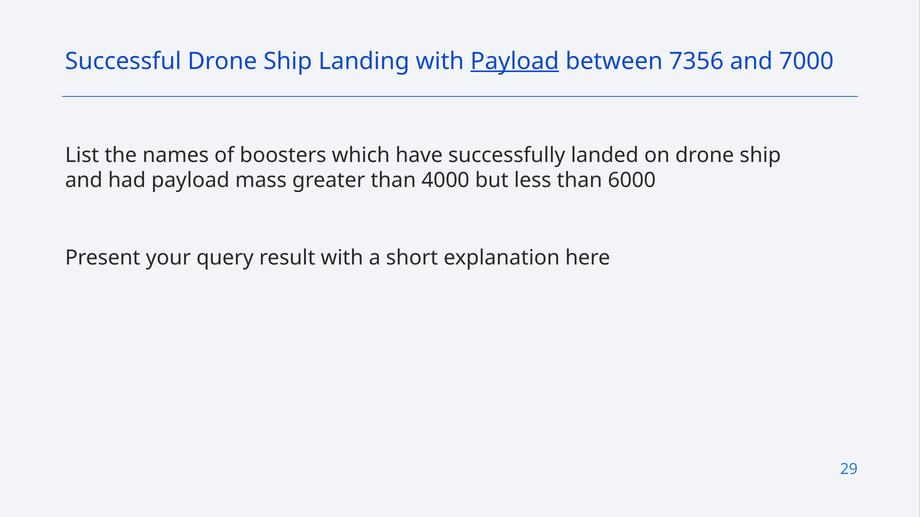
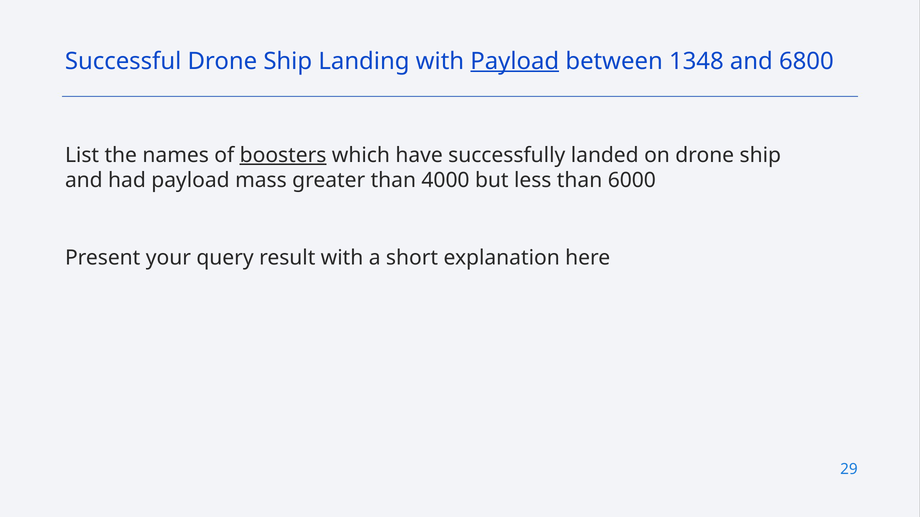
7356: 7356 -> 1348
7000: 7000 -> 6800
boosters underline: none -> present
